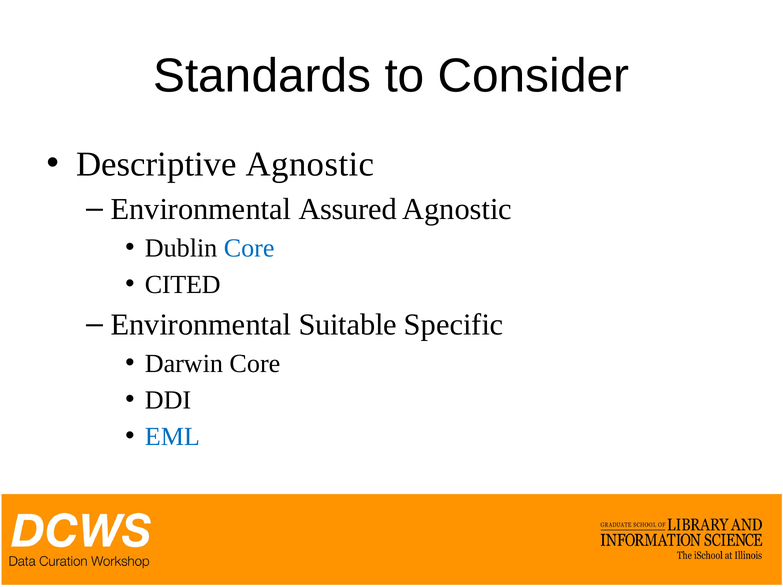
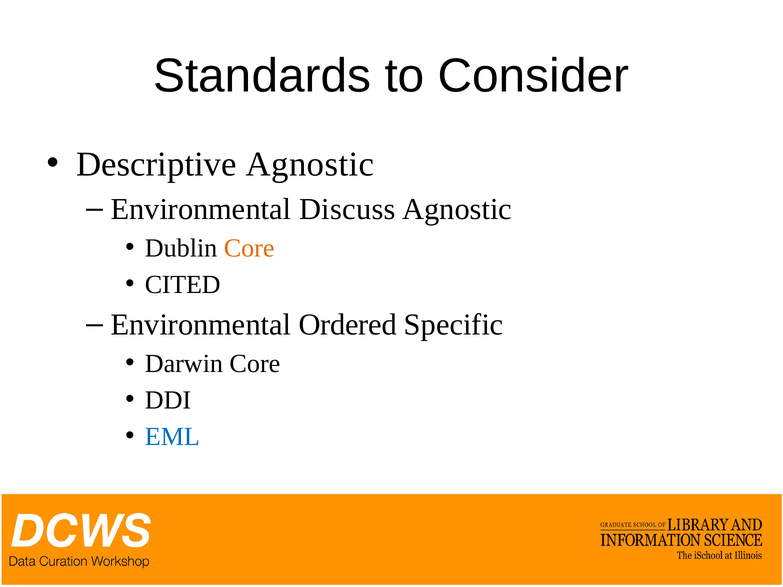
Assured: Assured -> Discuss
Core at (249, 248) colour: blue -> orange
Suitable: Suitable -> Ordered
